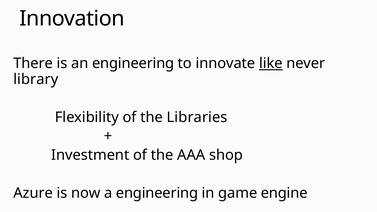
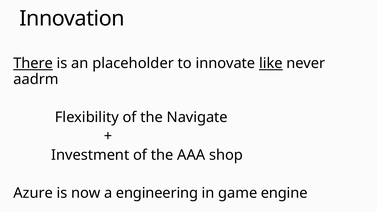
There underline: none -> present
an engineering: engineering -> placeholder
library: library -> aadrm
Libraries: Libraries -> Navigate
